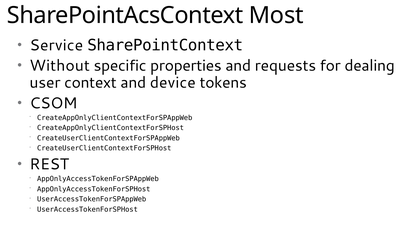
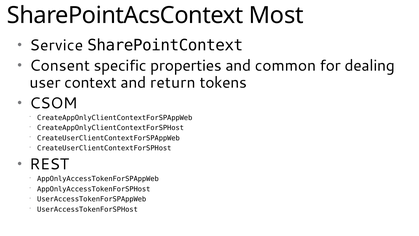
Without: Without -> Consent
requests: requests -> common
device: device -> return
